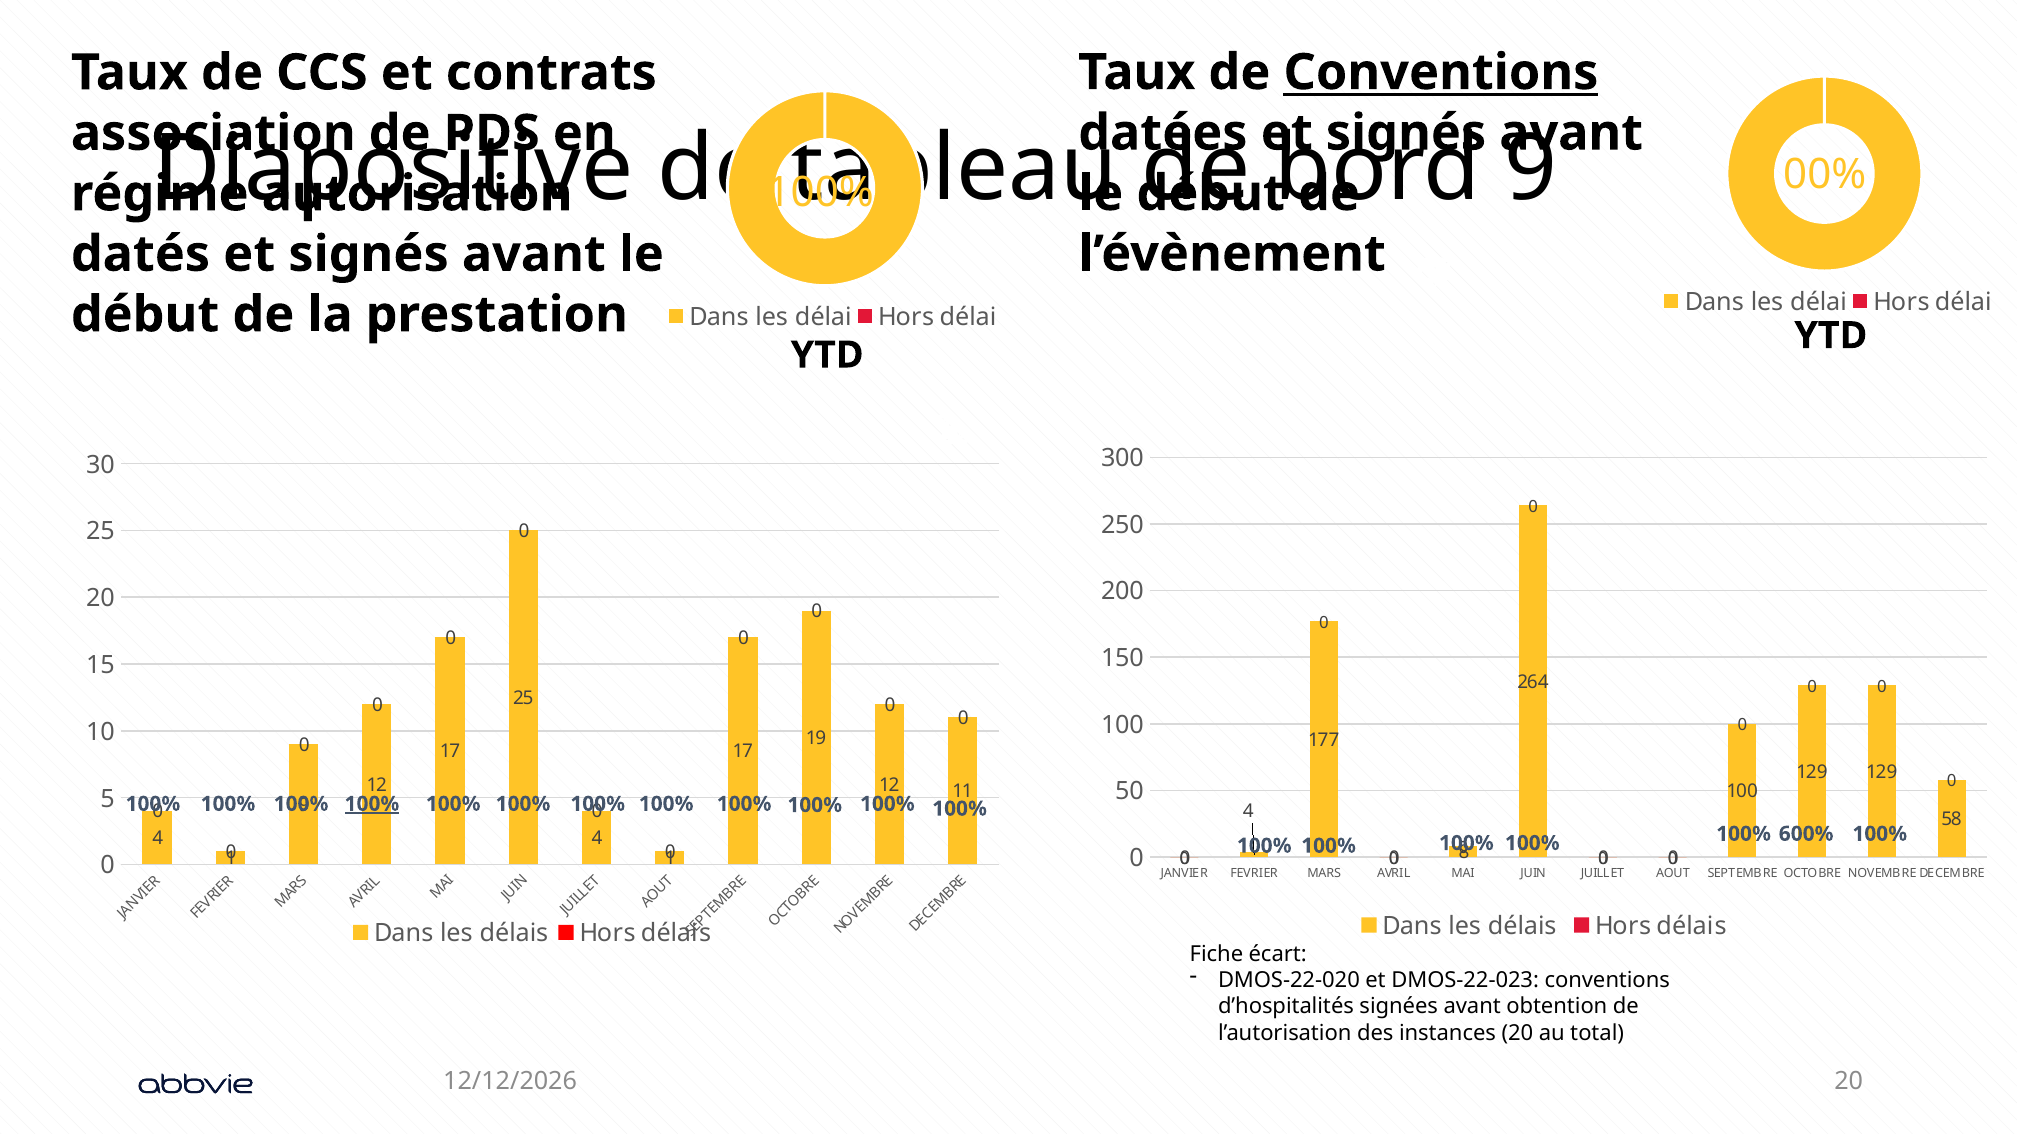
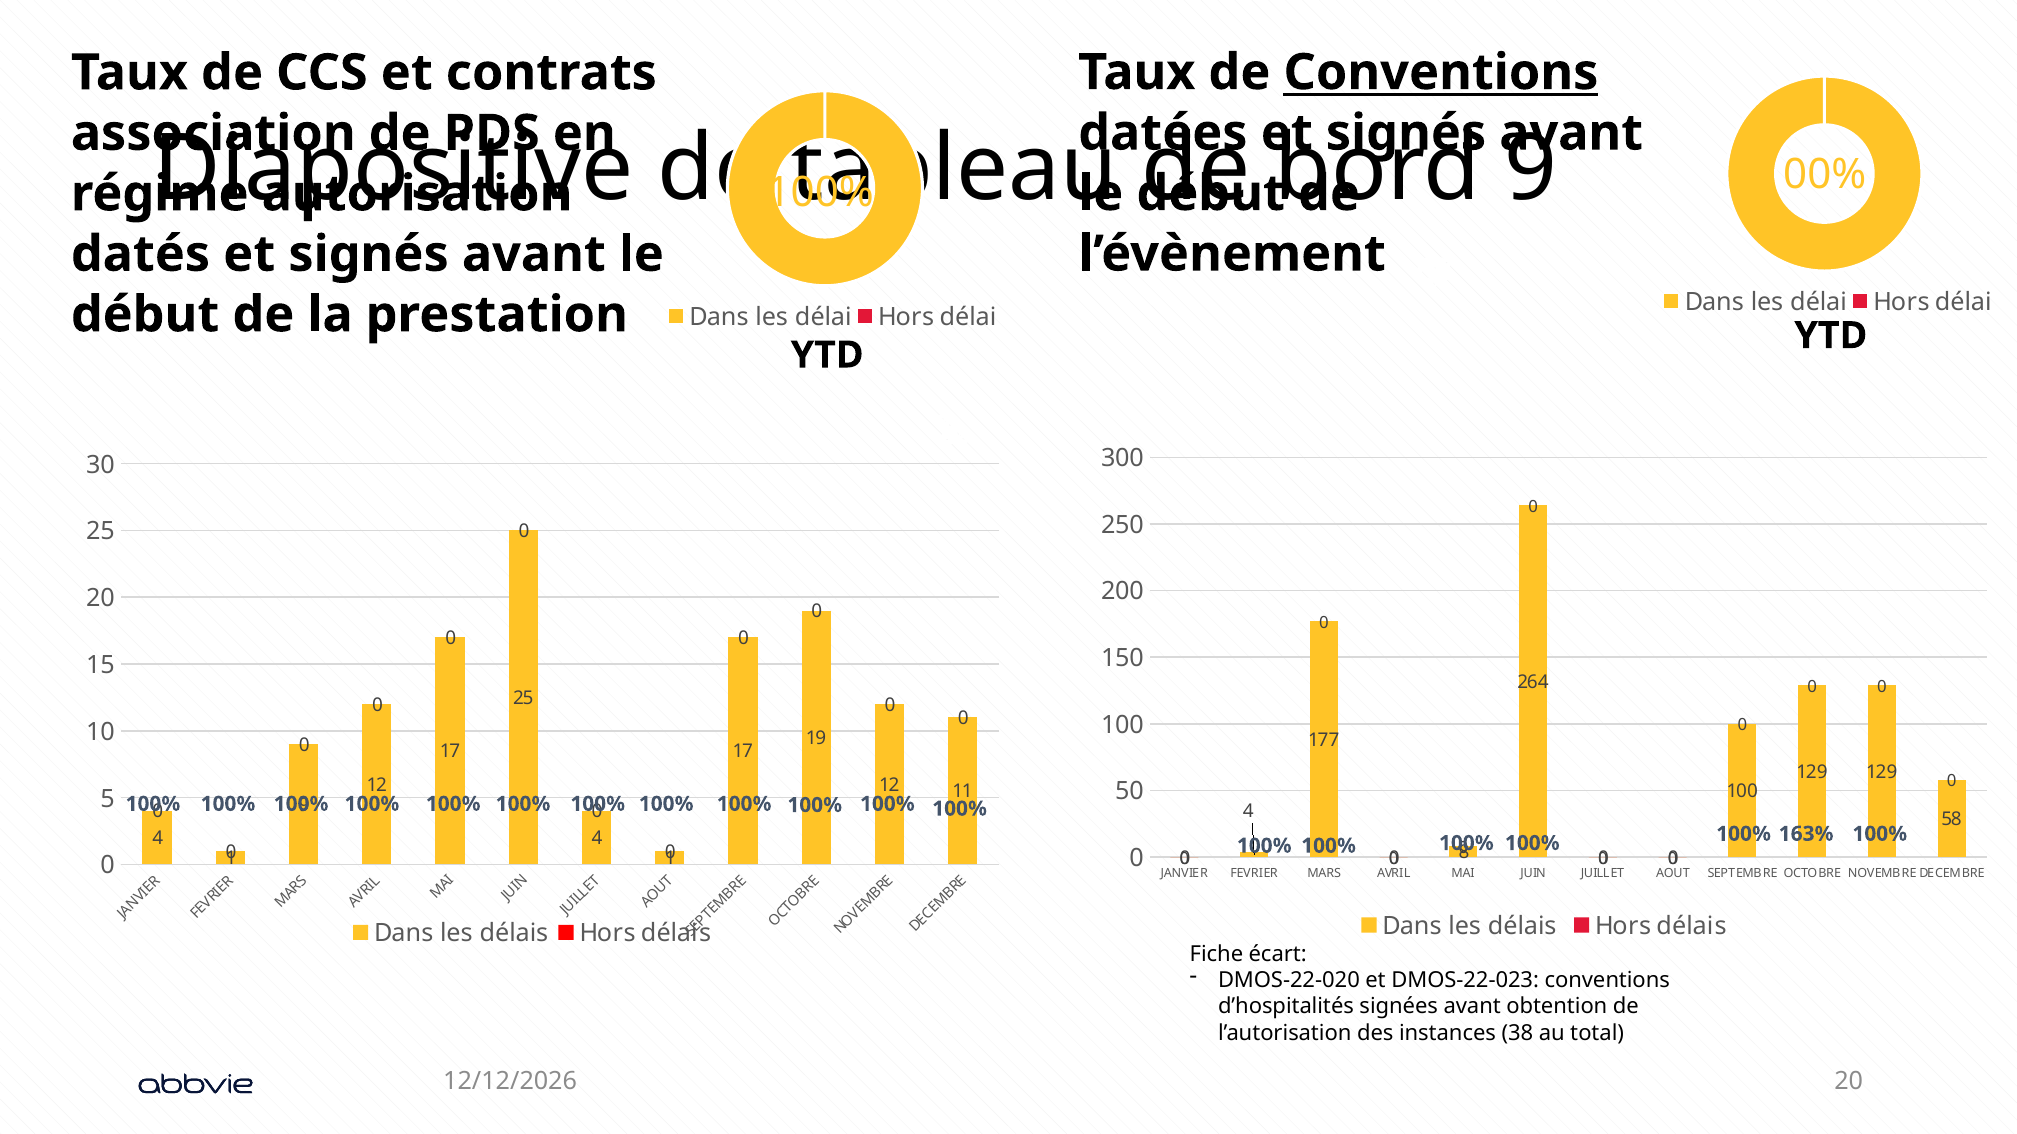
100% at (372, 804) underline: present -> none
600%: 600% -> 163%
instances 20: 20 -> 38
